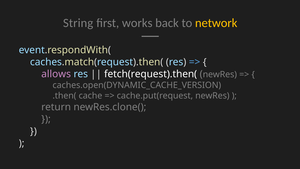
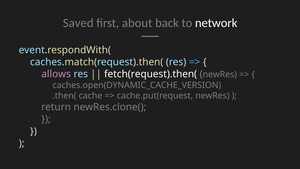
String: String -> Saved
works: works -> about
network colour: yellow -> white
